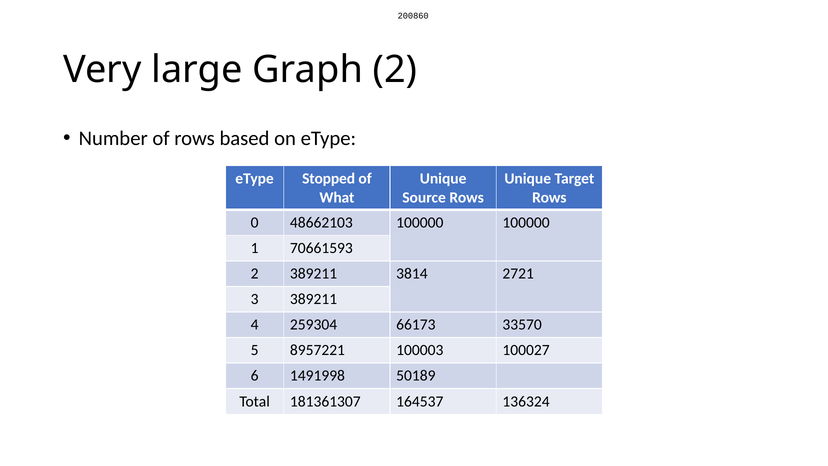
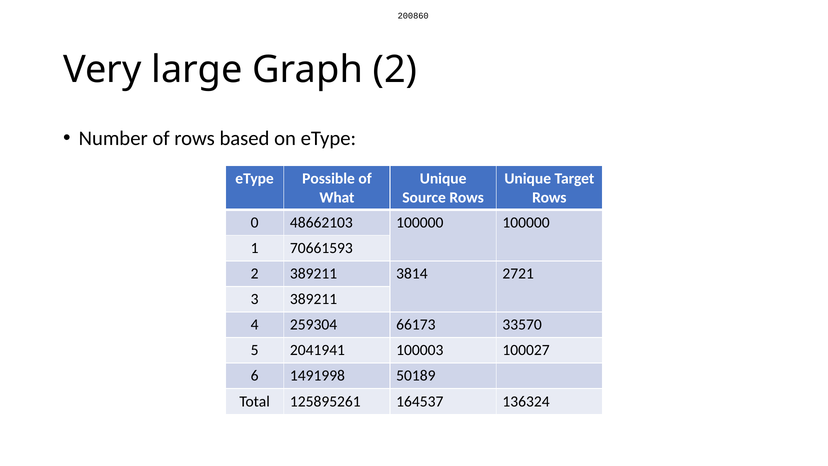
Stopped: Stopped -> Possible
8957221: 8957221 -> 2041941
181361307: 181361307 -> 125895261
